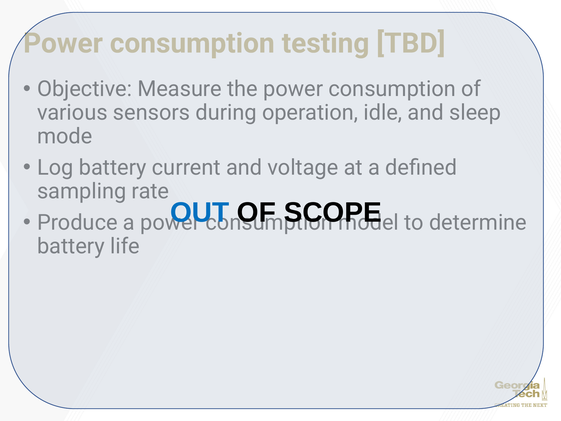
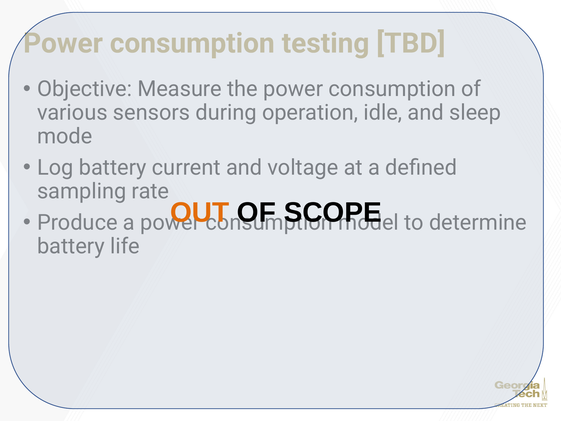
OUT colour: blue -> orange
